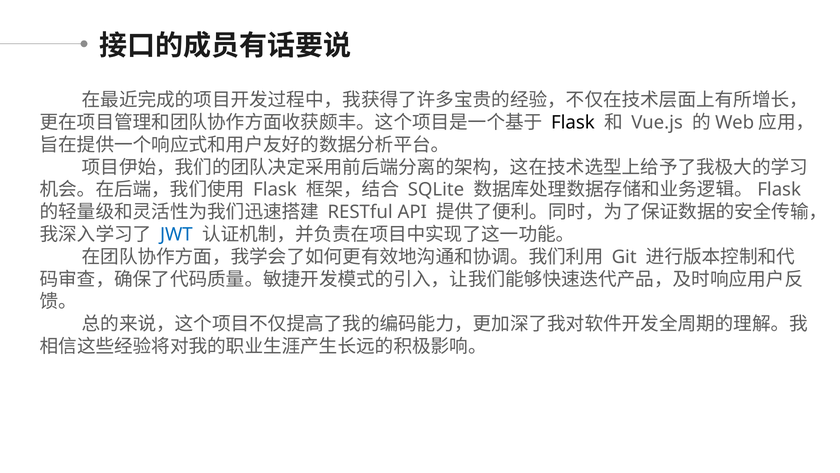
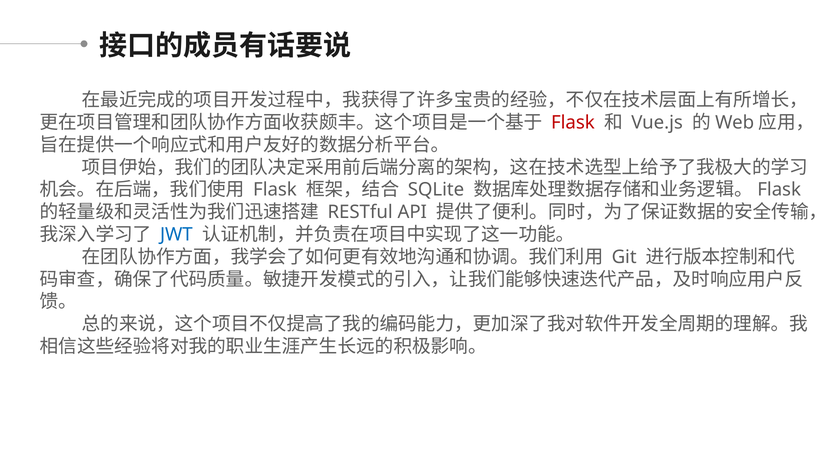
Flask at (573, 122) colour: black -> red
